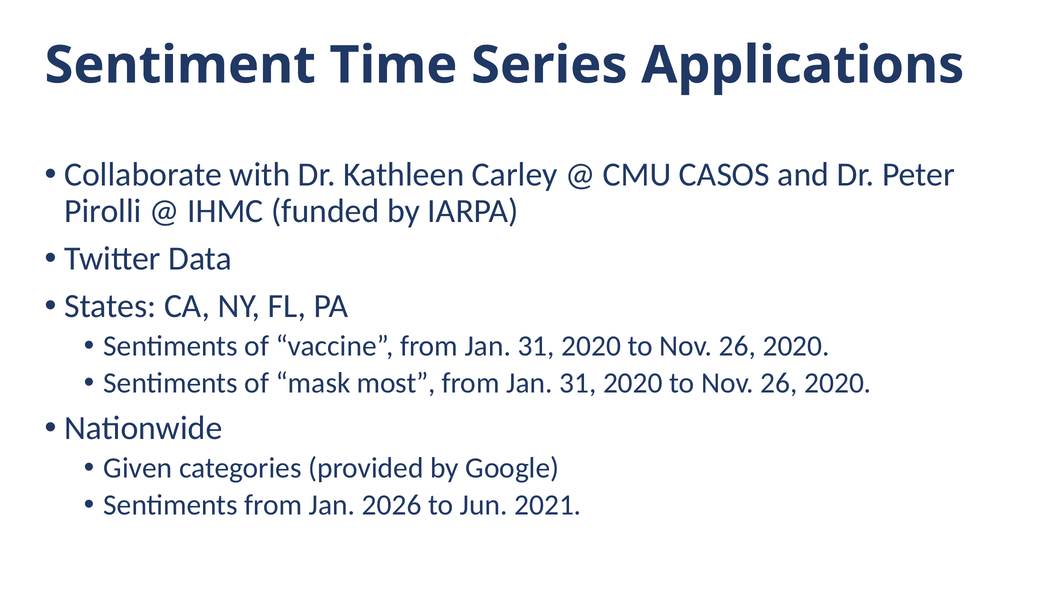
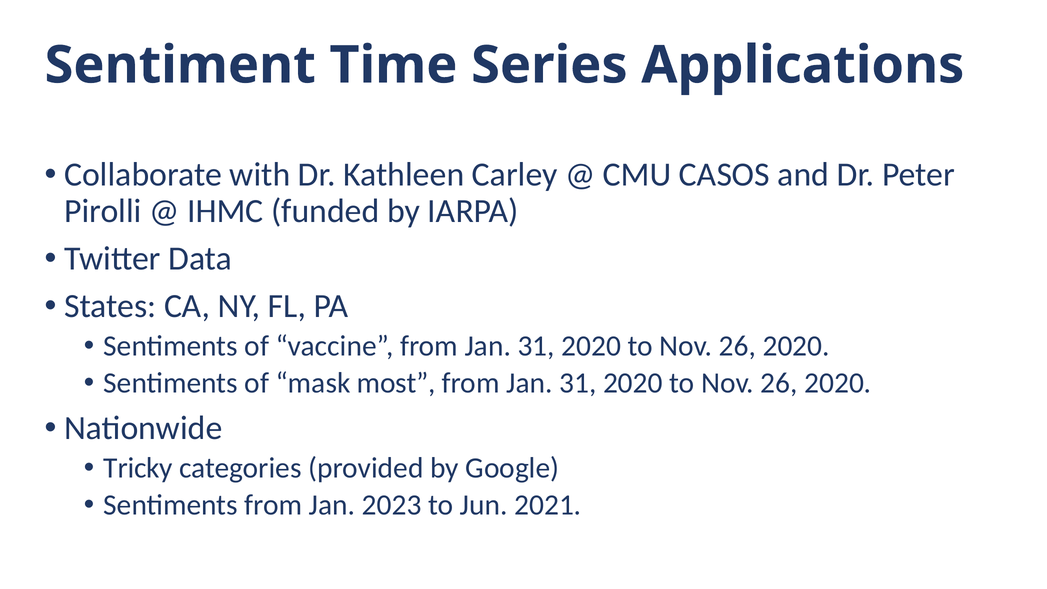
Given: Given -> Tricky
2026: 2026 -> 2023
